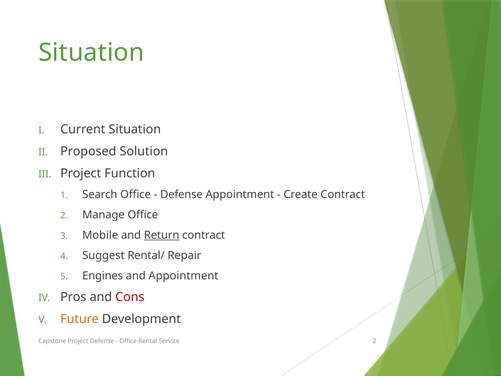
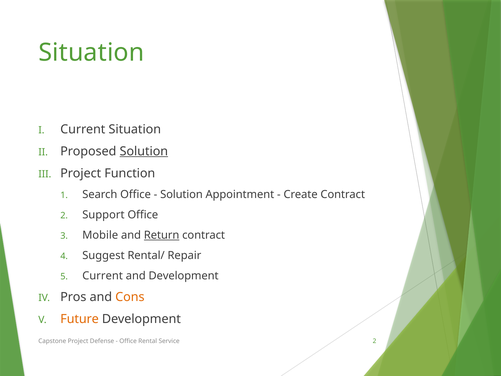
Solution at (144, 151) underline: none -> present
Defense at (181, 194): Defense -> Solution
Manage: Manage -> Support
Engines at (103, 275): Engines -> Current
and Appointment: Appointment -> Development
Cons colour: red -> orange
